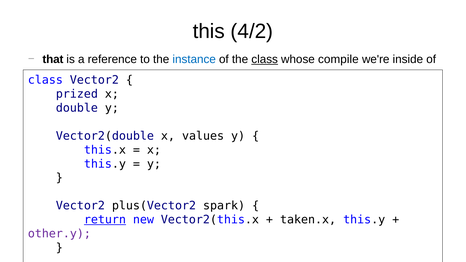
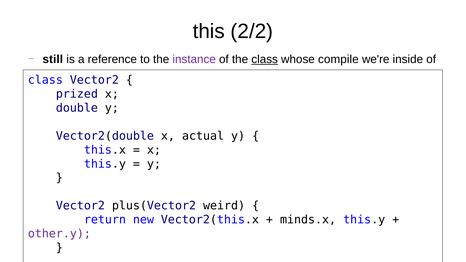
4/2: 4/2 -> 2/2
that: that -> still
instance colour: blue -> purple
values: values -> actual
spark: spark -> weird
return underline: present -> none
taken.x: taken.x -> minds.x
